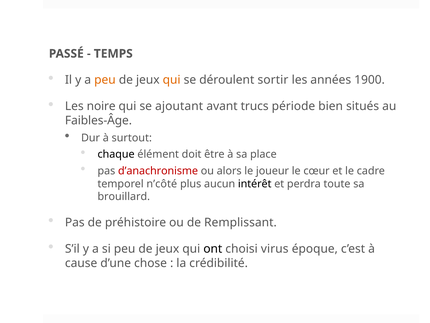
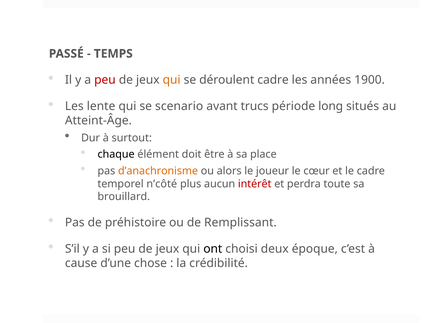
peu at (105, 80) colour: orange -> red
déroulent sortir: sortir -> cadre
noire: noire -> lente
ajoutant: ajoutant -> scenario
bien: bien -> long
Faibles-Âge: Faibles-Âge -> Atteint-Âge
d’anachronisme colour: red -> orange
intérêt colour: black -> red
virus: virus -> deux
